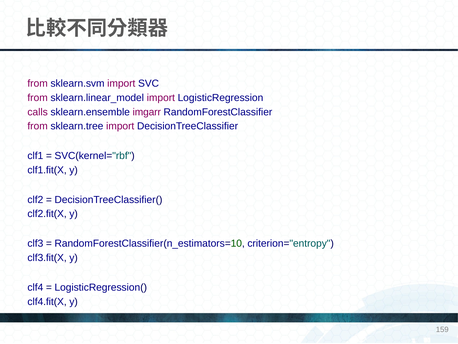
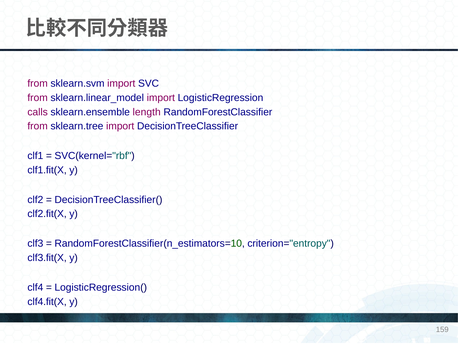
imgarr: imgarr -> length
